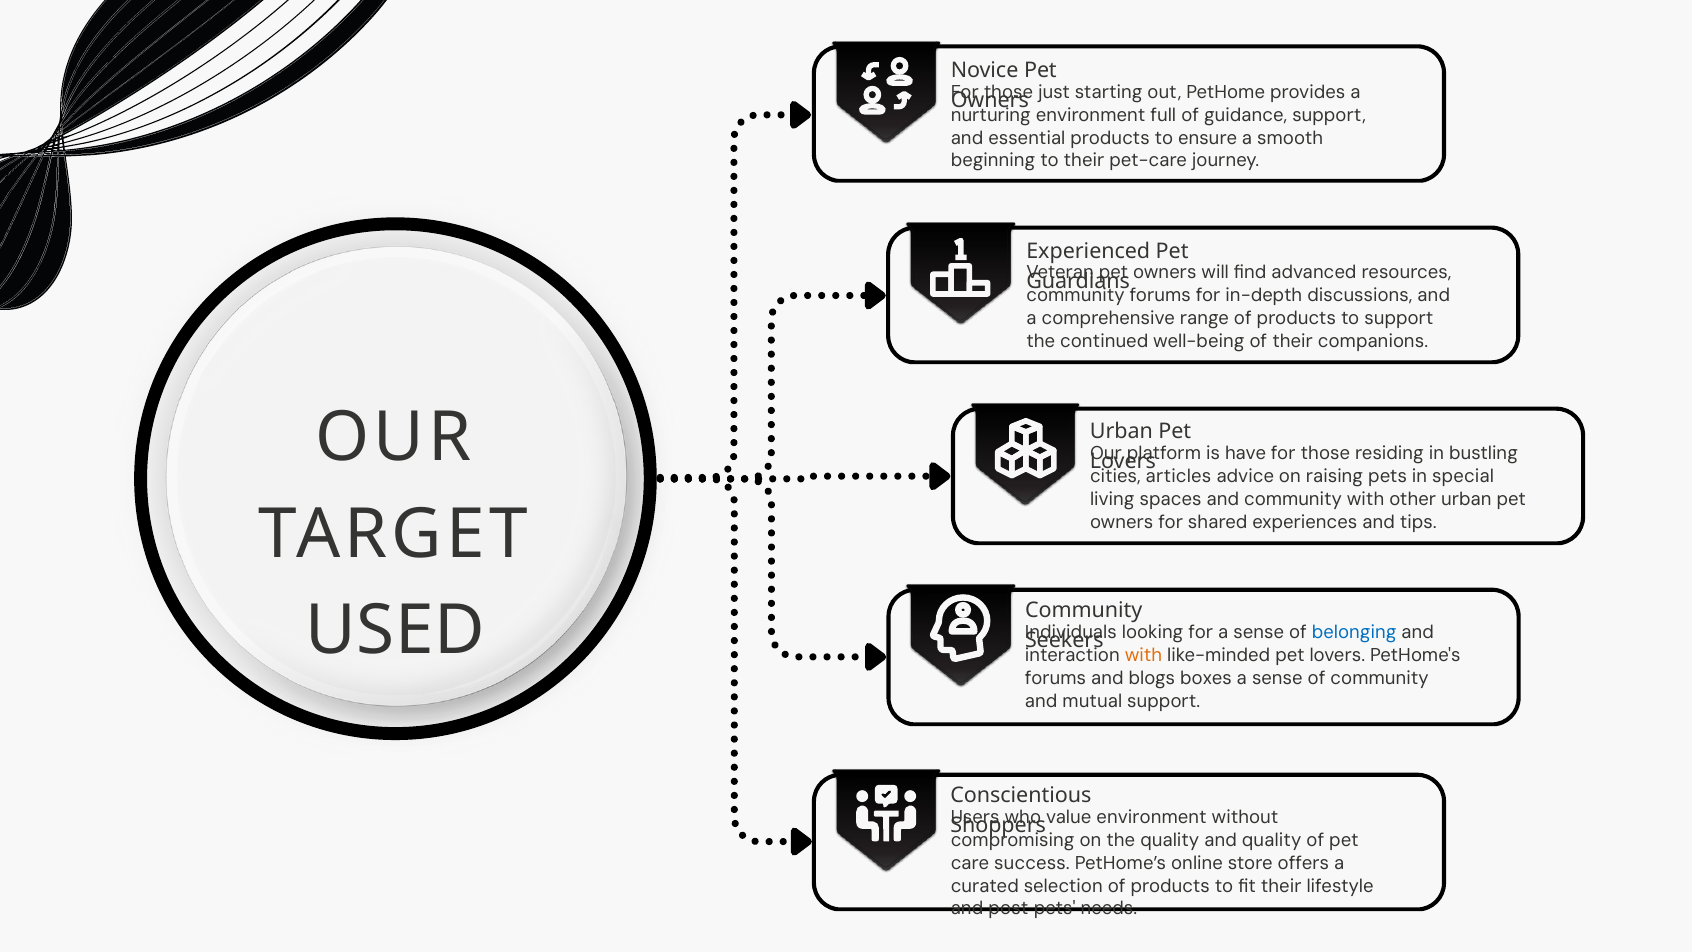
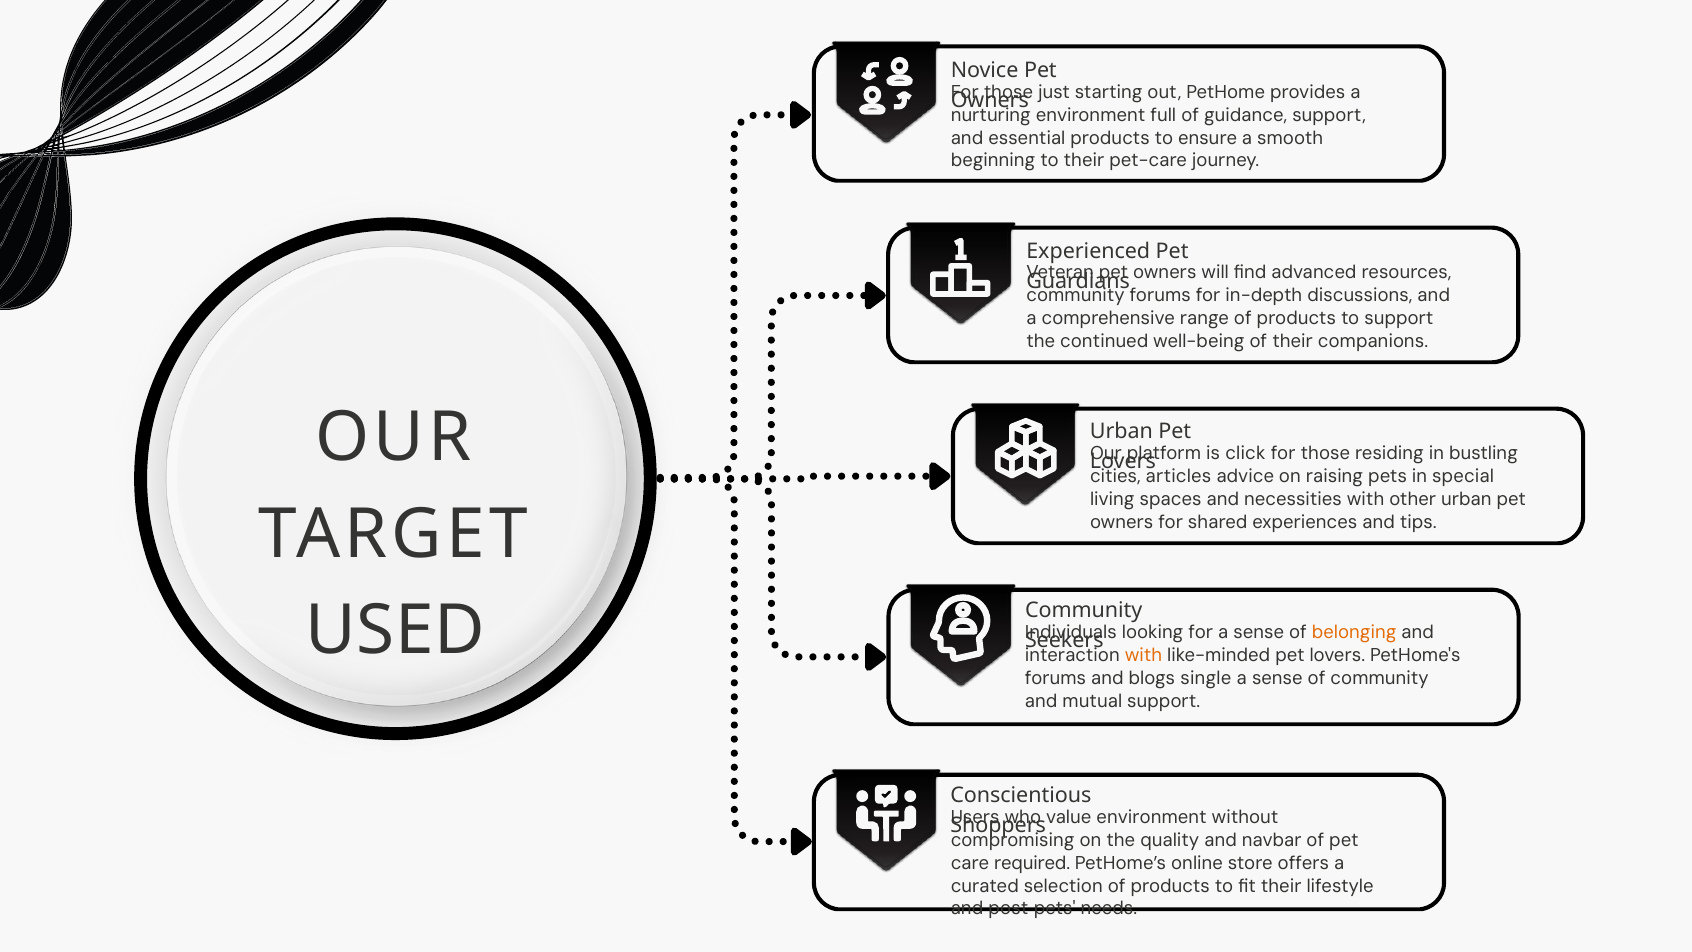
have: have -> click
and community: community -> necessities
belonging colour: blue -> orange
boxes: boxes -> single
and quality: quality -> navbar
success: success -> required
